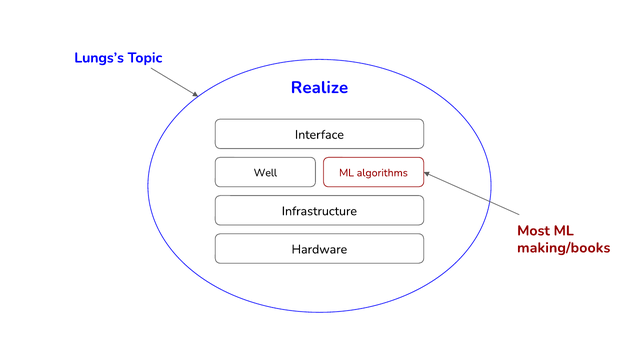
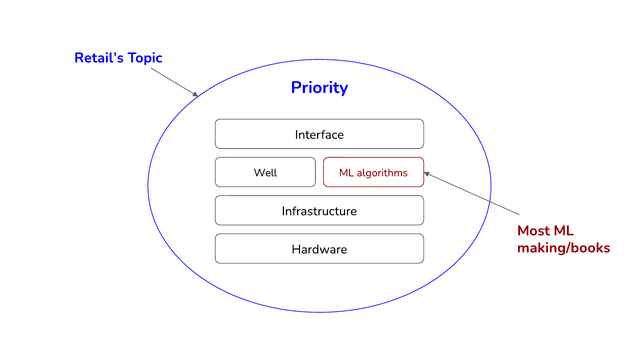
Lungs’s: Lungs’s -> Retail’s
Realize: Realize -> Priority
